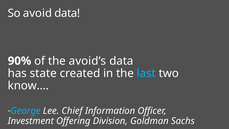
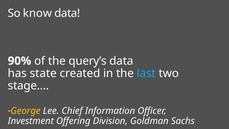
avoid: avoid -> know
avoid’s: avoid’s -> query’s
know…: know… -> stage…
George colour: light blue -> yellow
